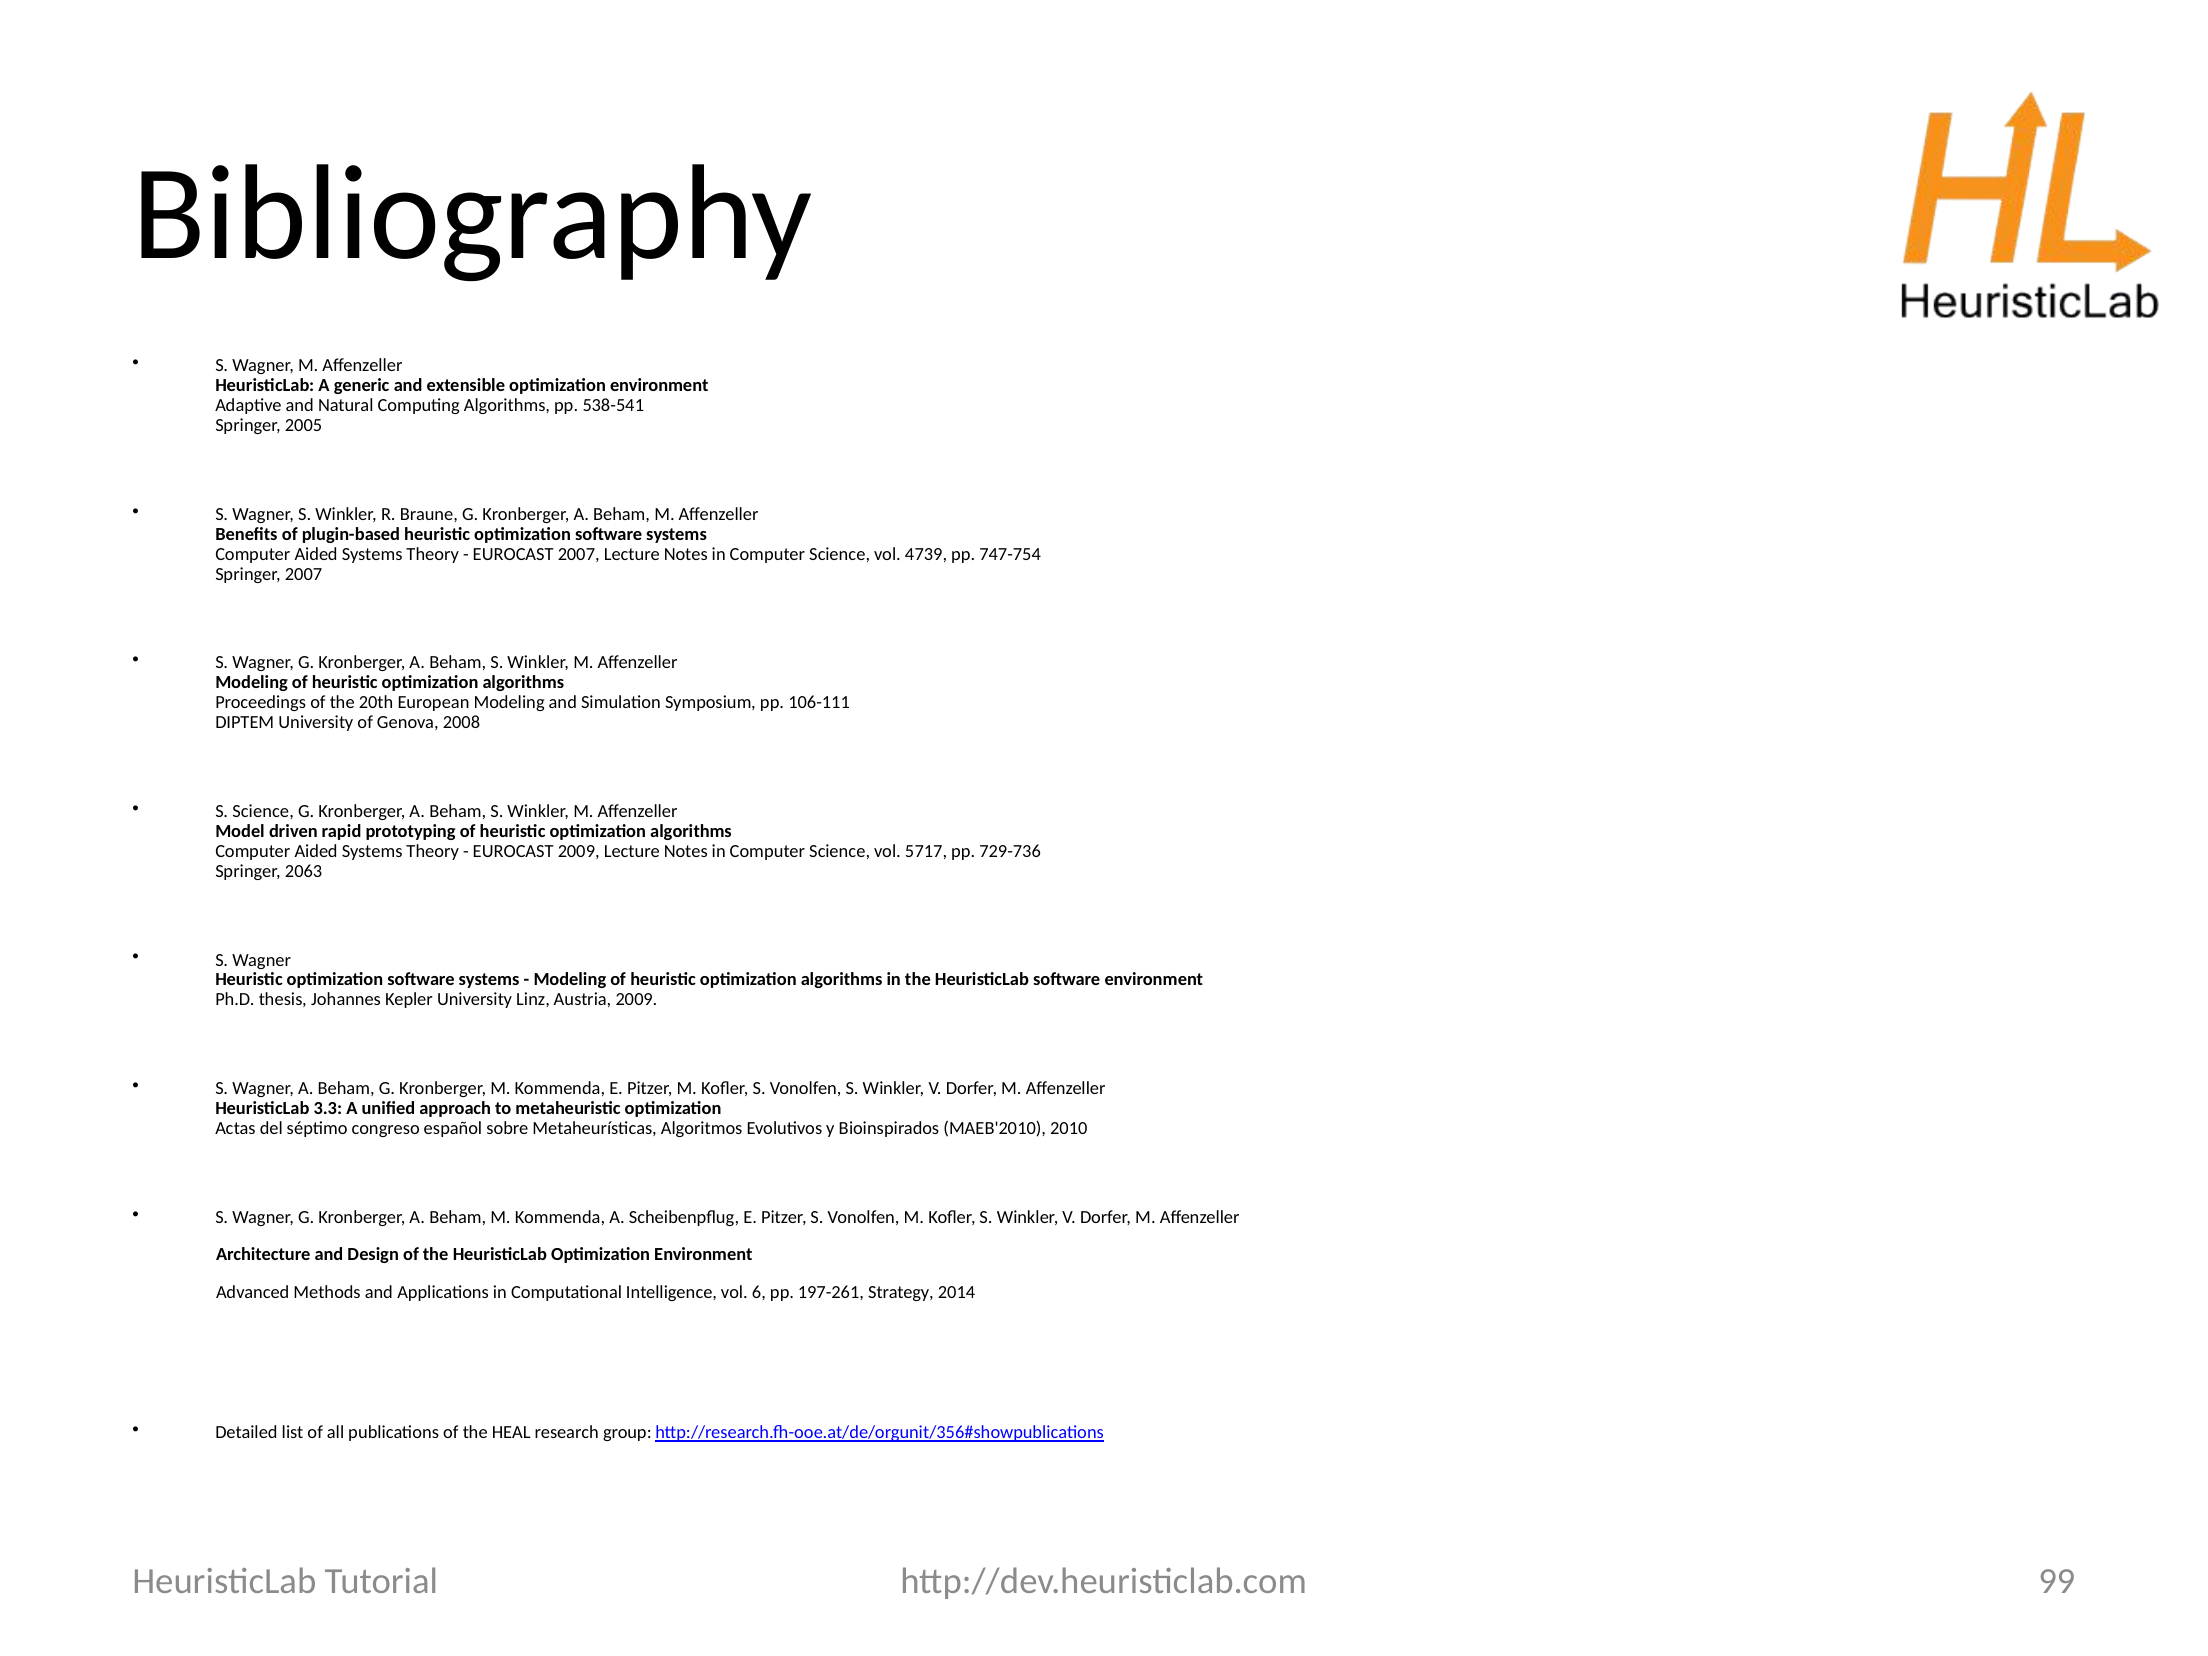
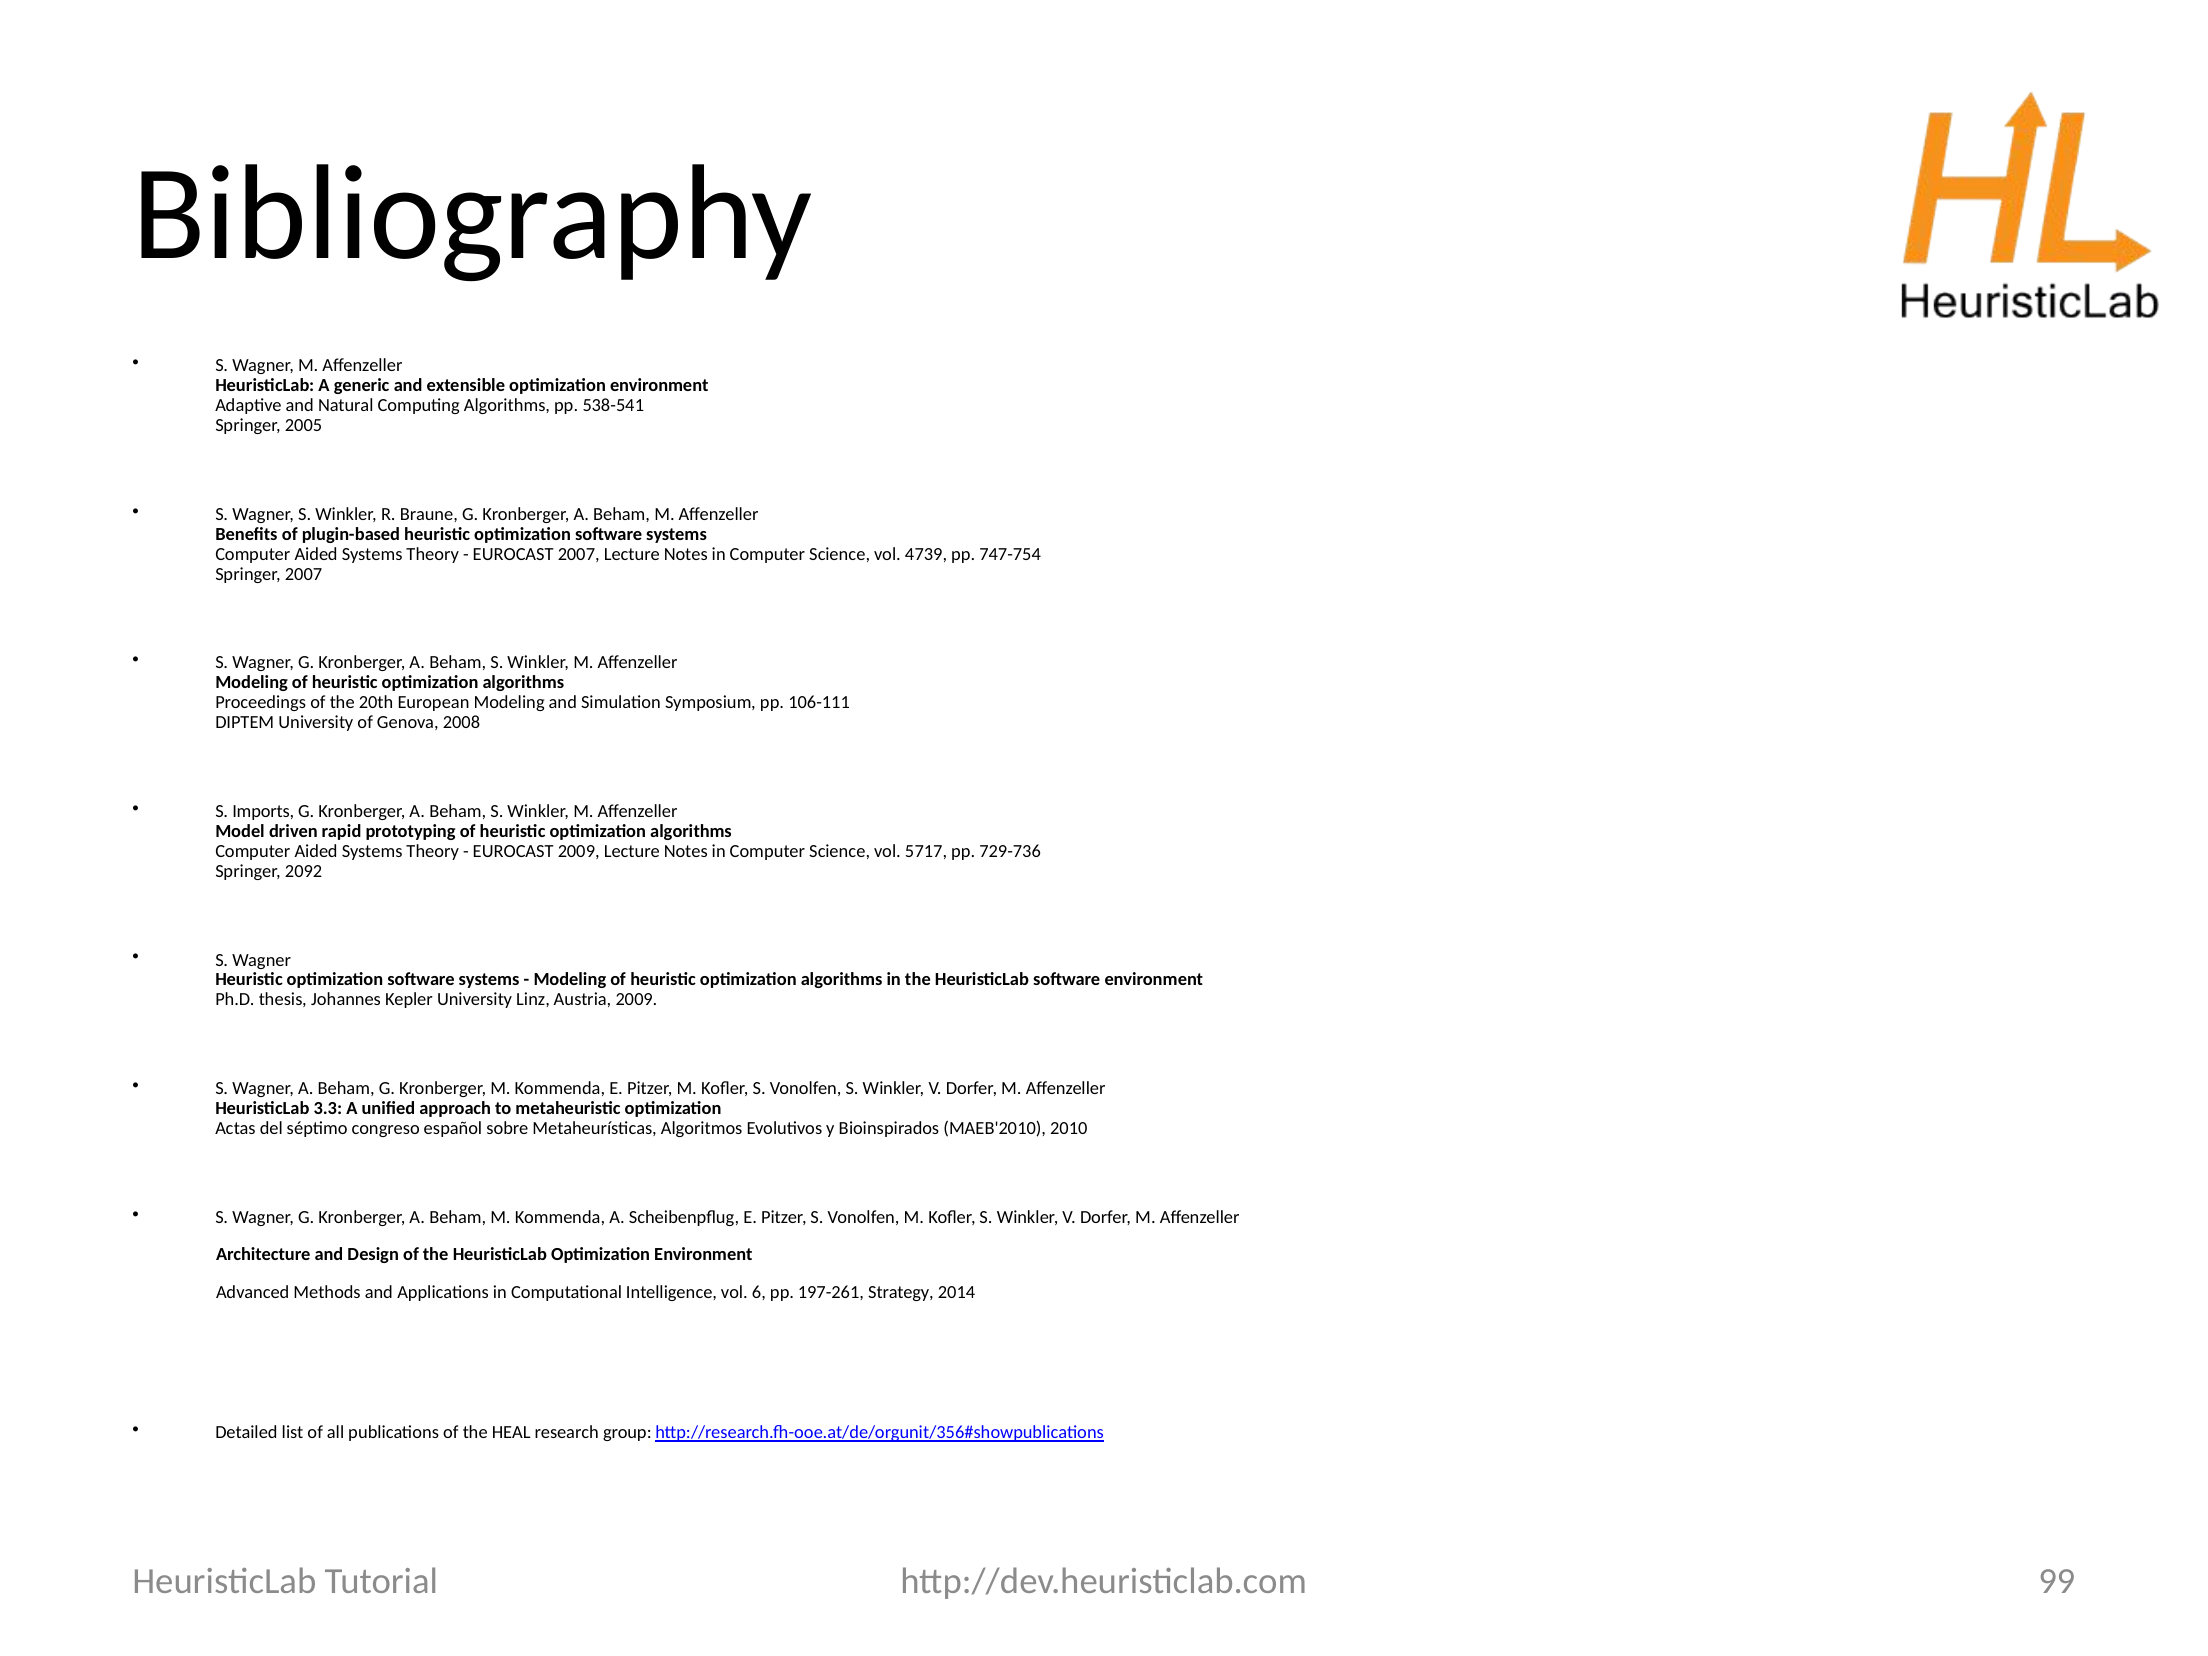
S Science: Science -> Imports
2063: 2063 -> 2092
